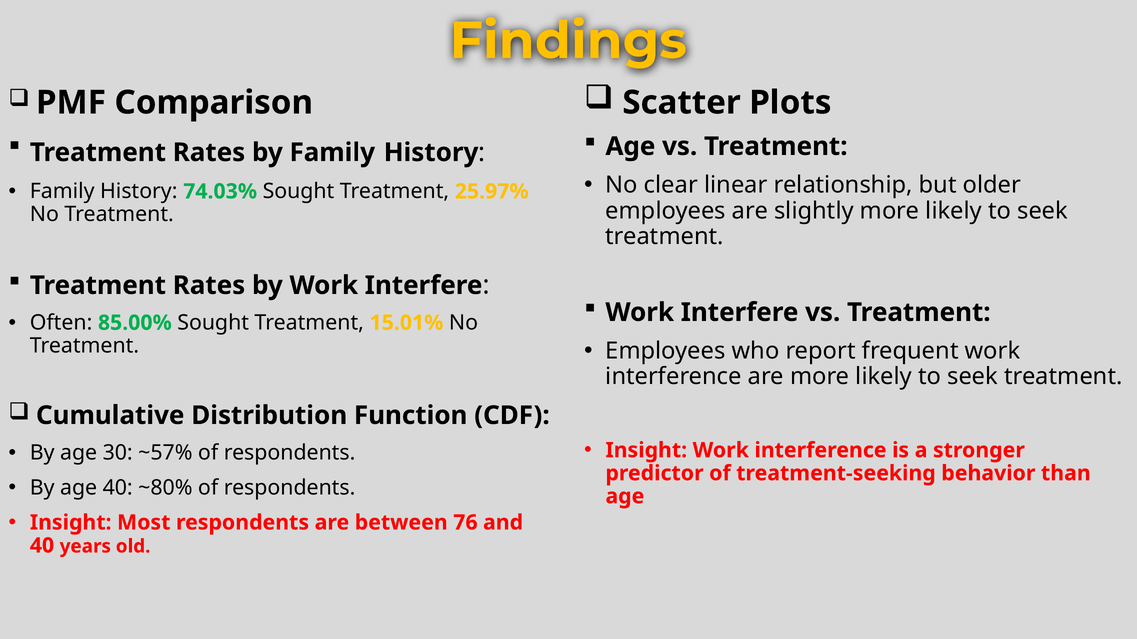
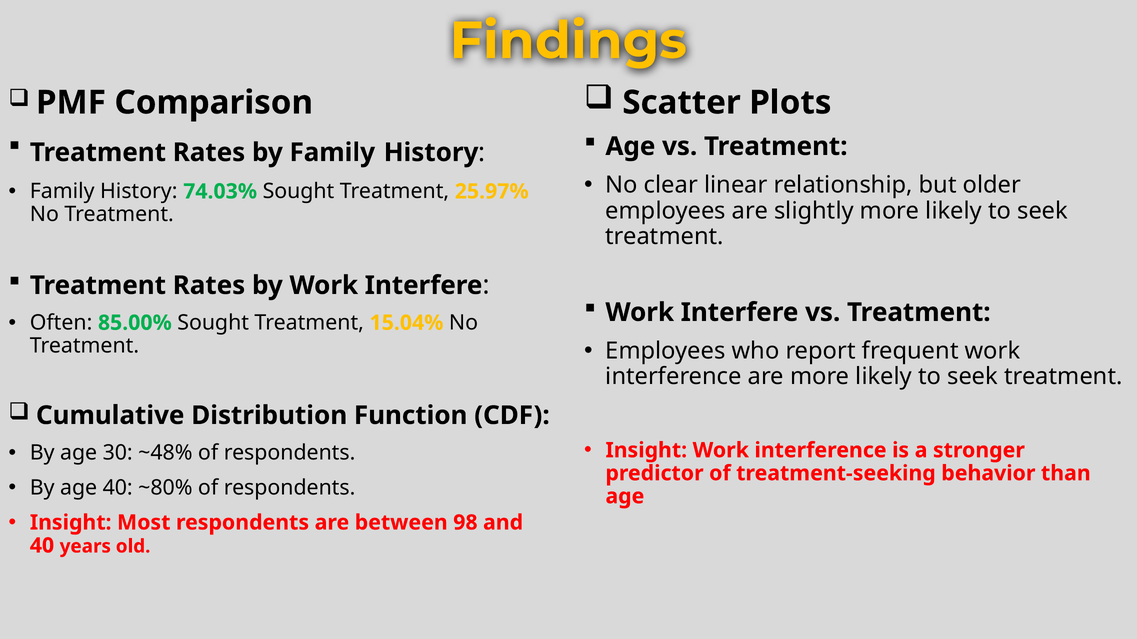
15.01%: 15.01% -> 15.04%
~57%: ~57% -> ~48%
76: 76 -> 98
